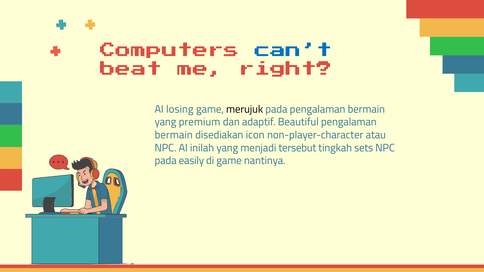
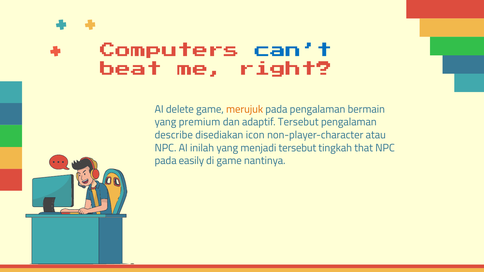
losing: losing -> delete
merujuk colour: black -> orange
adaptif Beautiful: Beautiful -> Tersebut
bermain at (174, 135): bermain -> describe
sets: sets -> that
